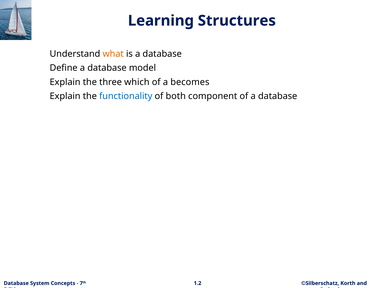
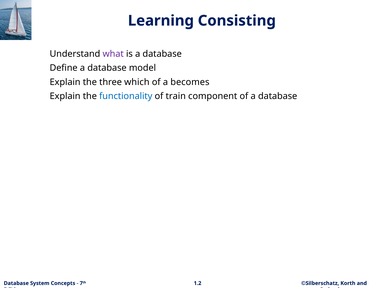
Structures: Structures -> Consisting
what colour: orange -> purple
both: both -> train
